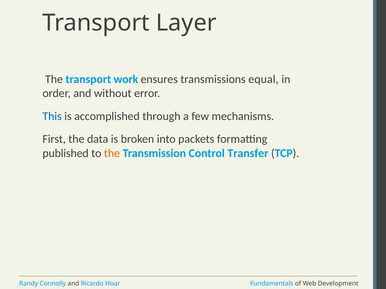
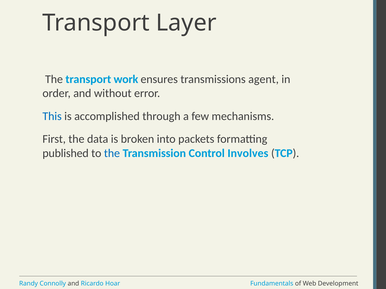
equal: equal -> agent
the at (112, 153) colour: orange -> blue
Transfer: Transfer -> Involves
